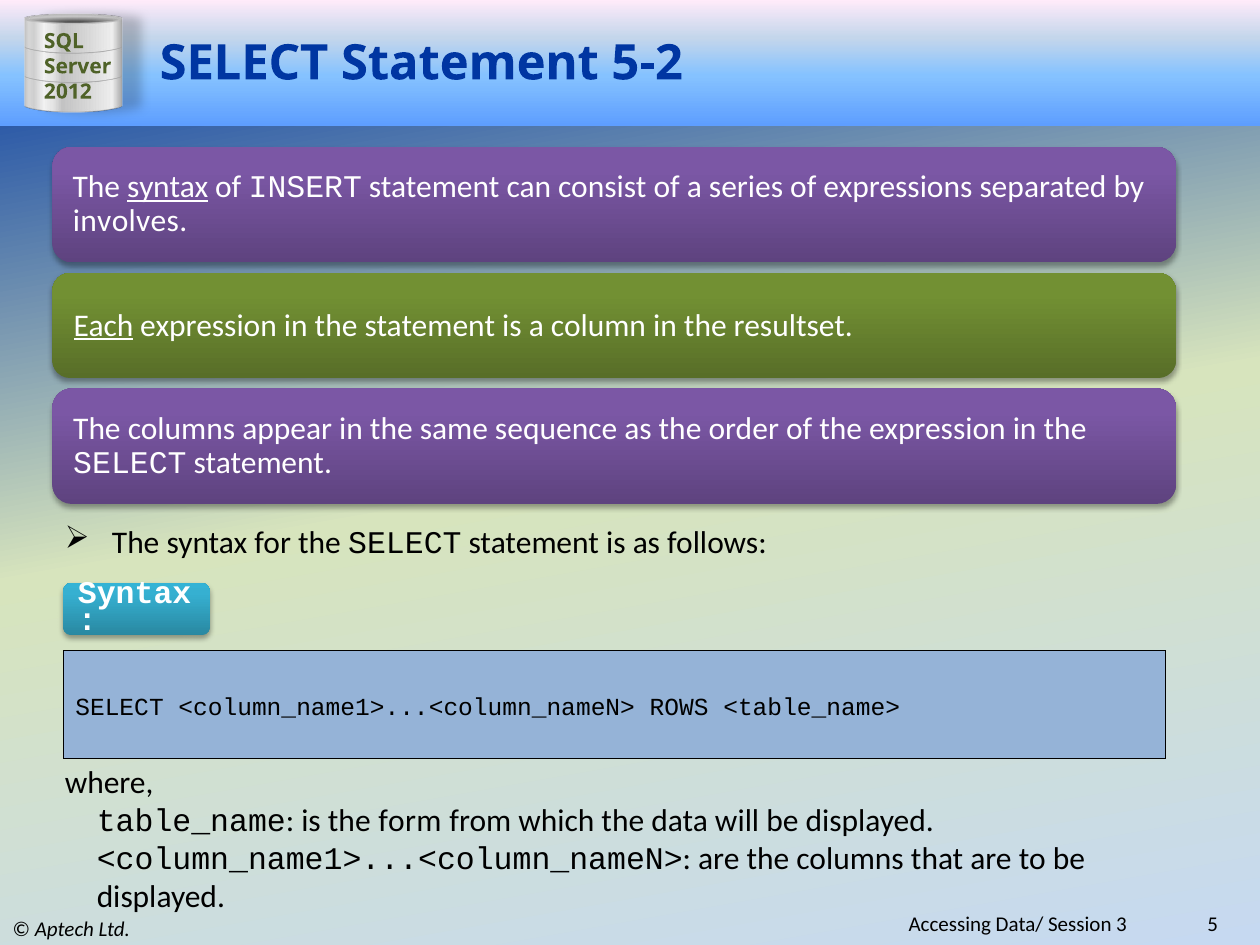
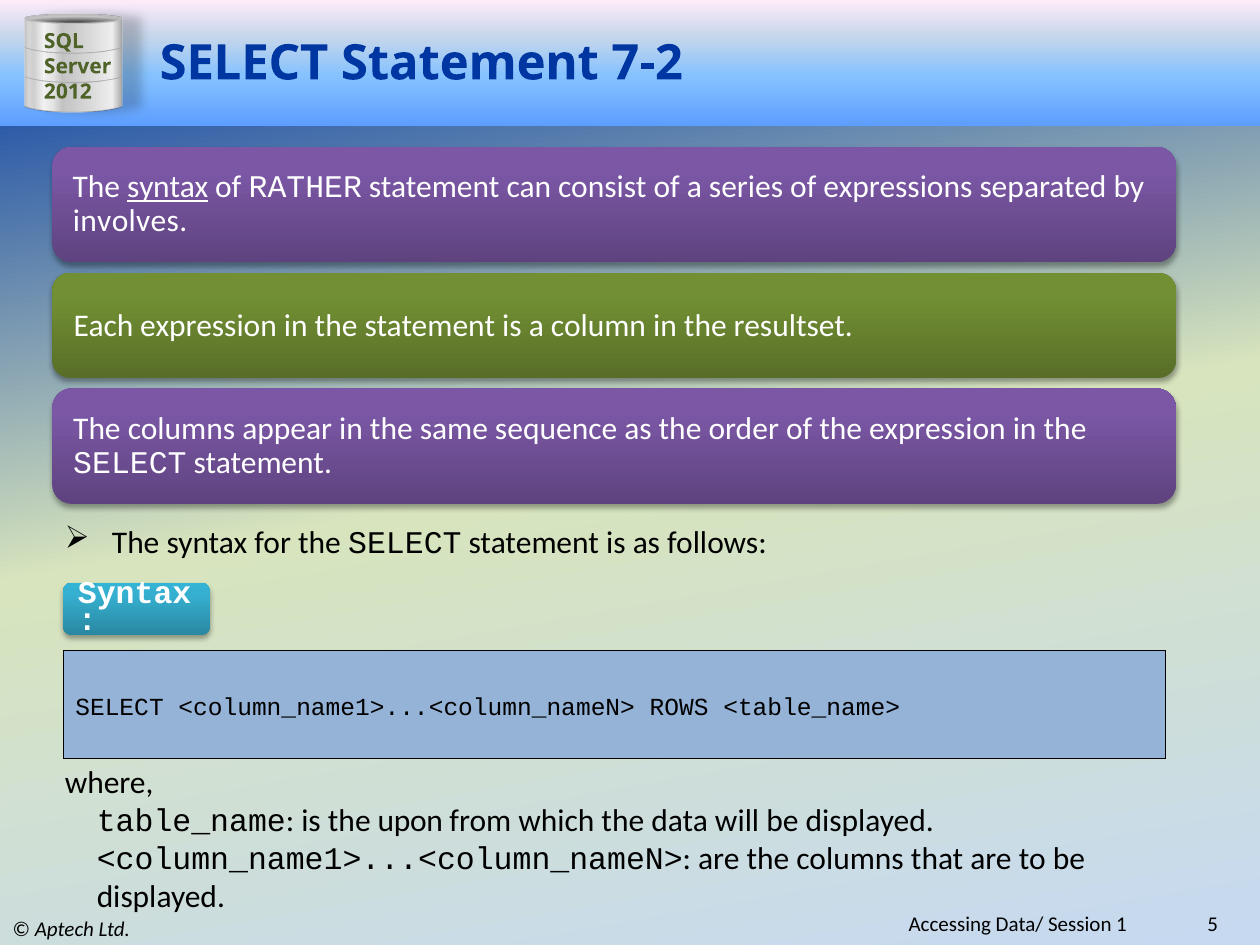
5-2: 5-2 -> 7-2
INSERT: INSERT -> RATHER
Each underline: present -> none
form: form -> upon
3: 3 -> 1
